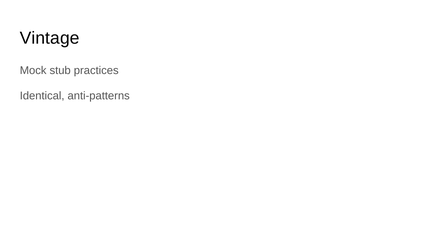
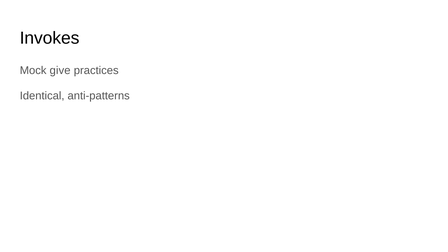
Vintage: Vintage -> Invokes
stub: stub -> give
